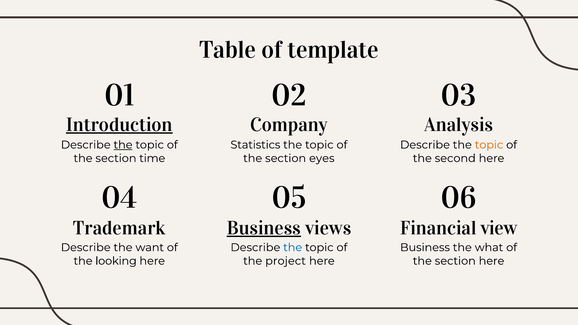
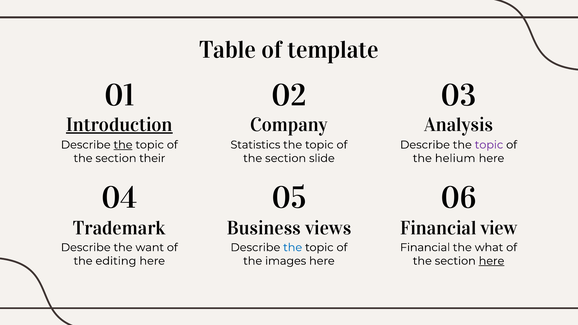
topic at (489, 145) colour: orange -> purple
time: time -> their
eyes: eyes -> slide
second: second -> helium
Business at (264, 228) underline: present -> none
Business at (425, 248): Business -> Financial
looking: looking -> editing
project: project -> images
here at (492, 261) underline: none -> present
